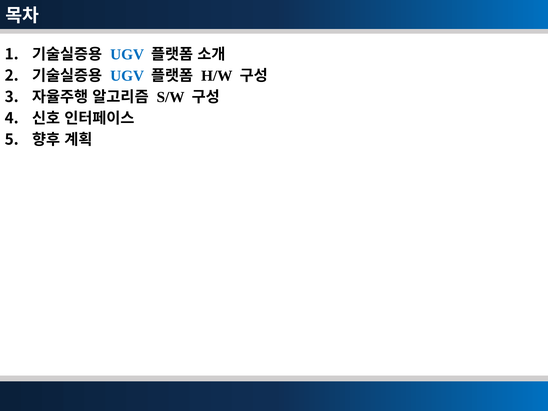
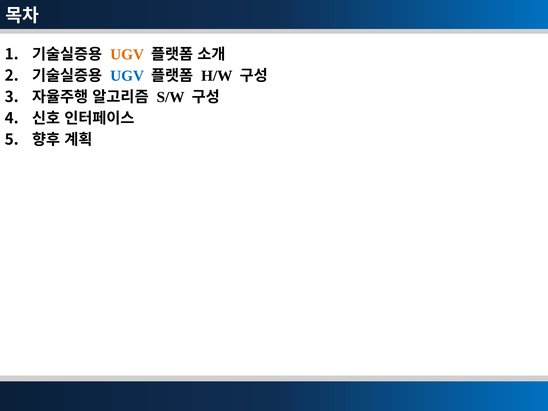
UGV at (127, 54) colour: blue -> orange
